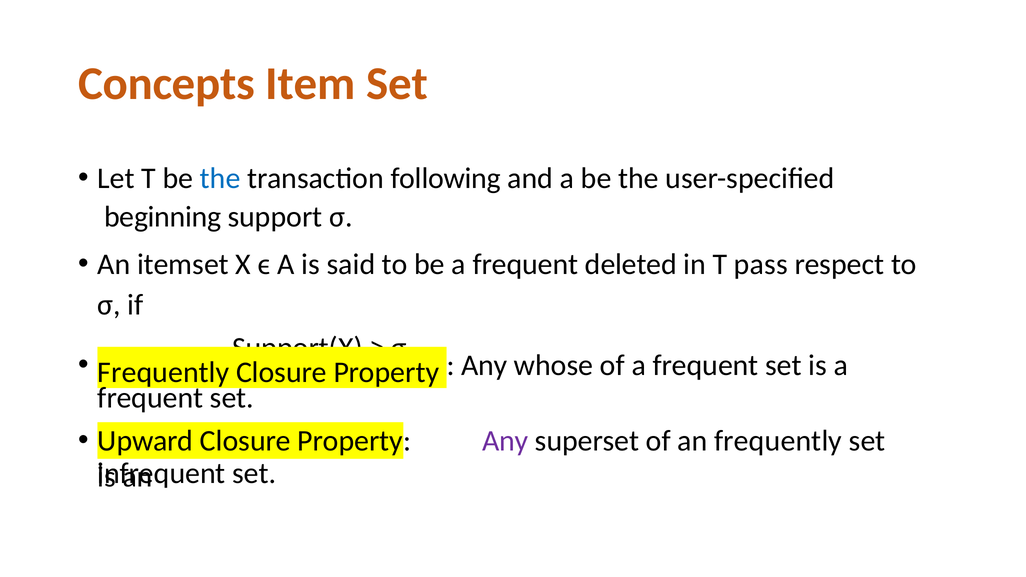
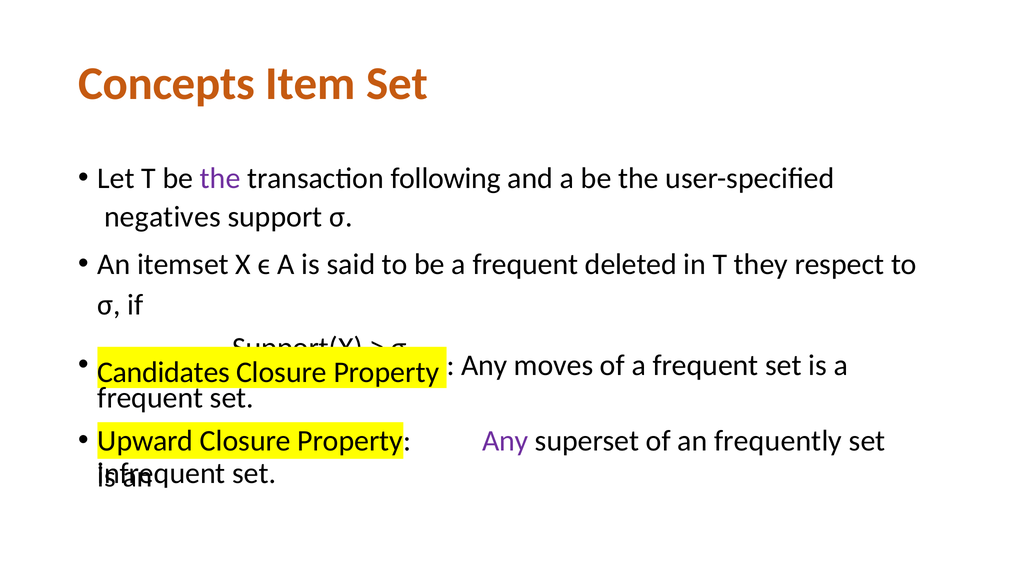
the at (220, 179) colour: blue -> purple
beginning: beginning -> negatives
pass: pass -> they
whose: whose -> moves
Frequently at (163, 372): Frequently -> Candidates
